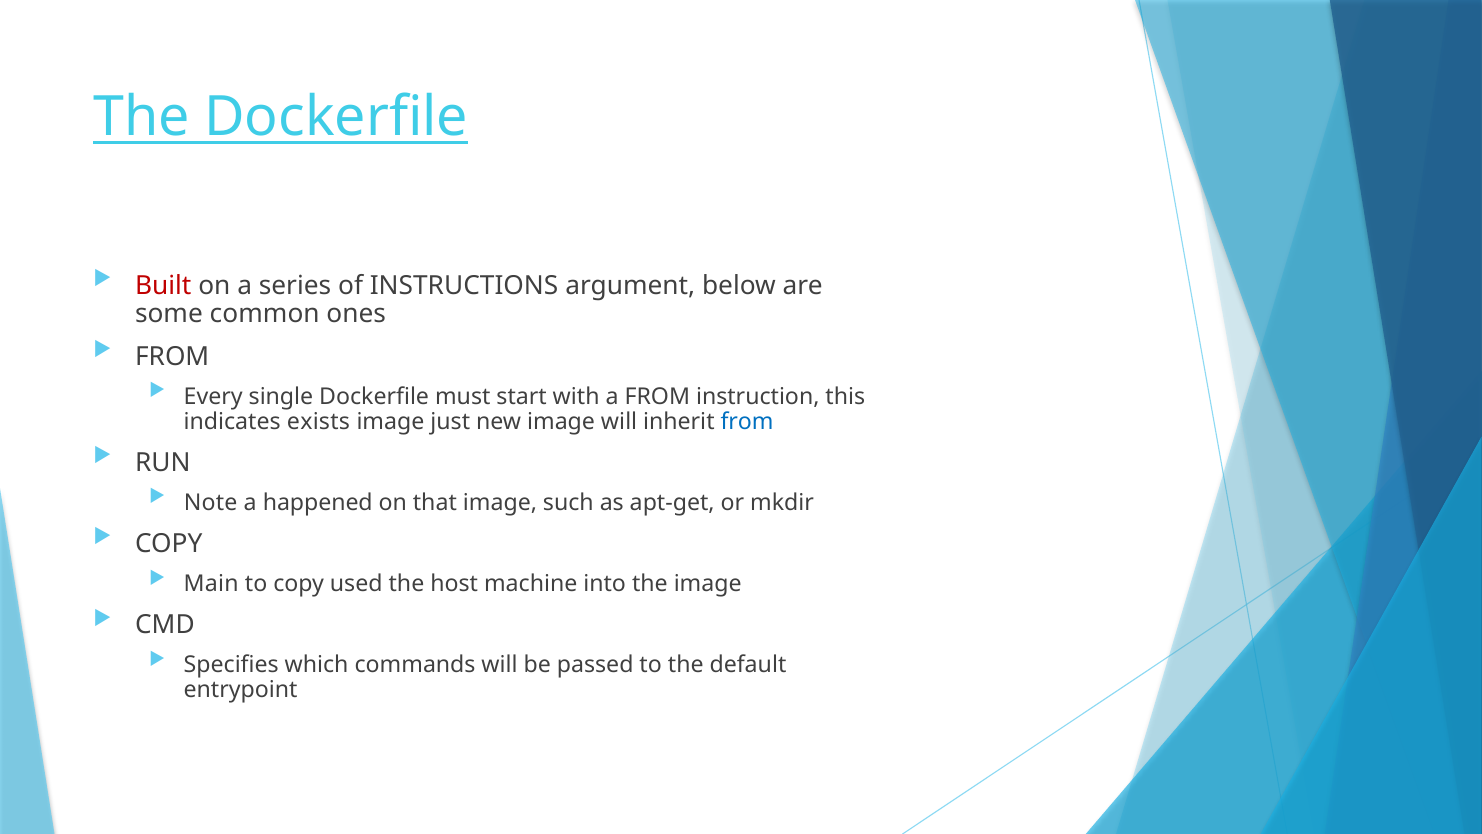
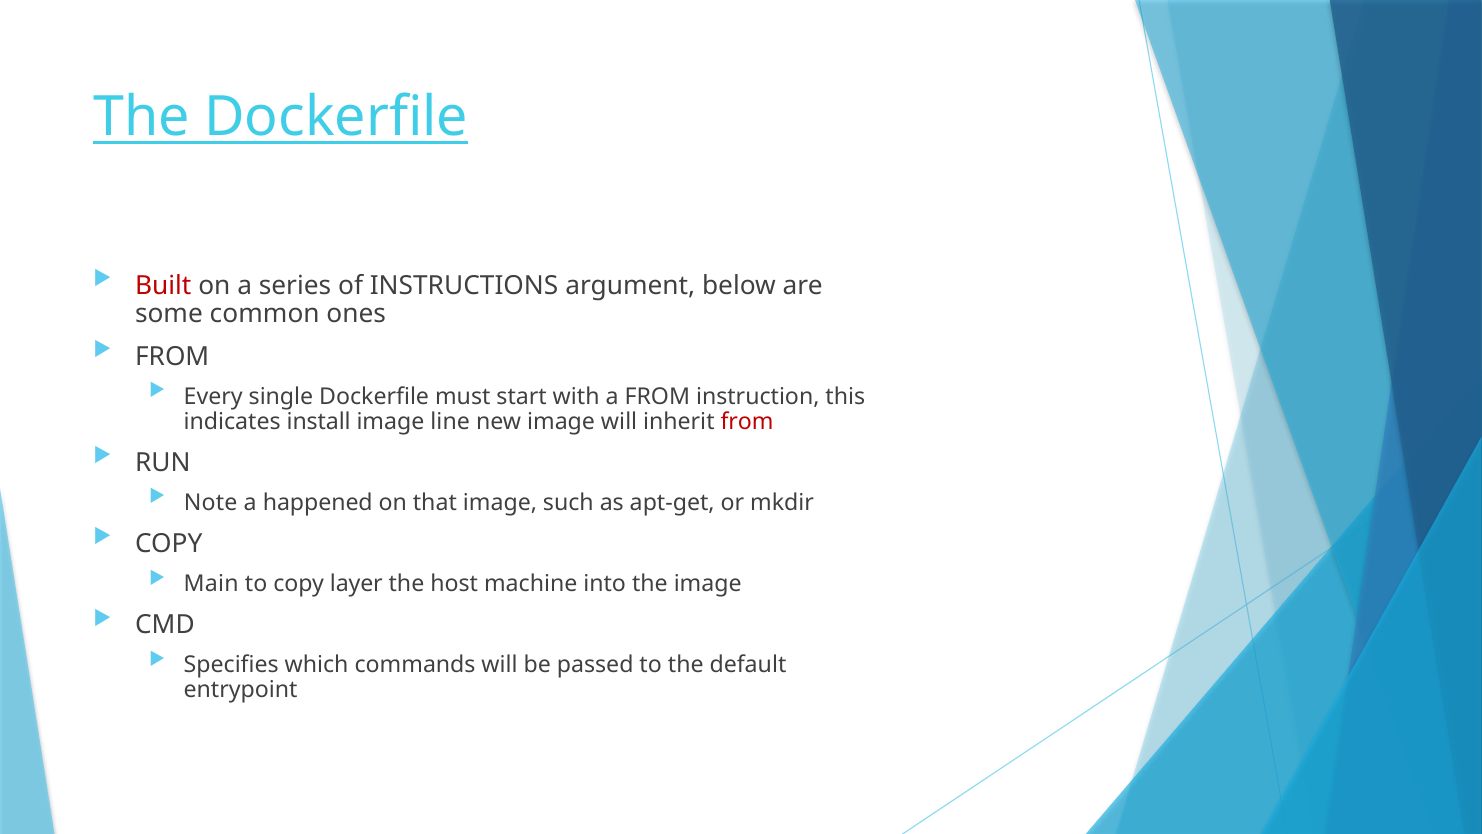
exists: exists -> install
just: just -> line
from at (747, 422) colour: blue -> red
used: used -> layer
